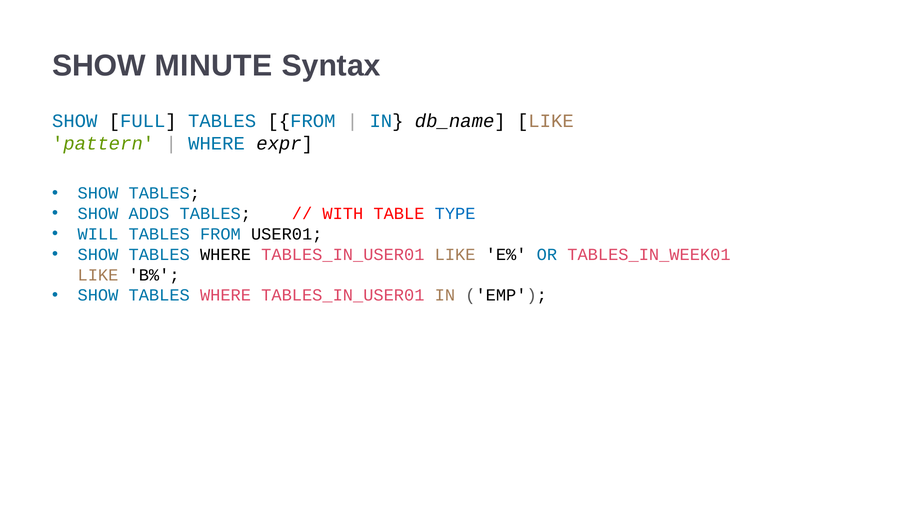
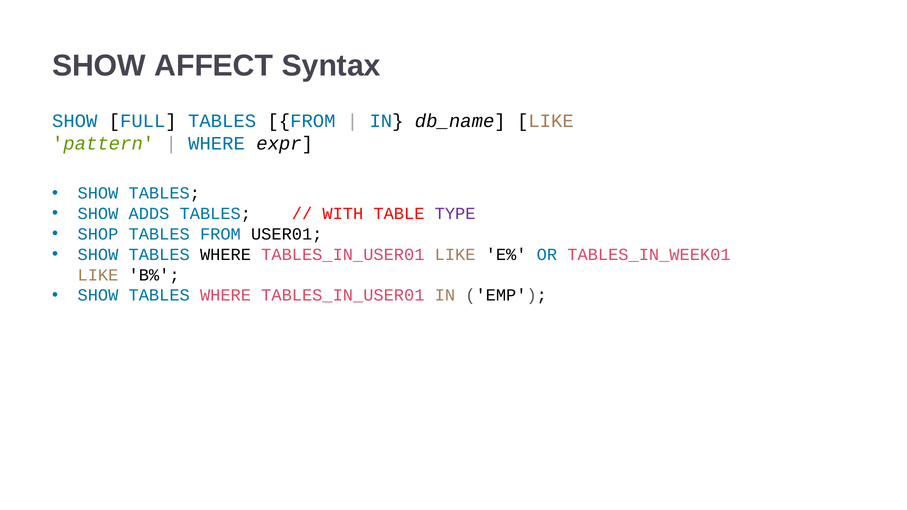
MINUTE: MINUTE -> AFFECT
TYPE colour: blue -> purple
WILL: WILL -> SHOP
